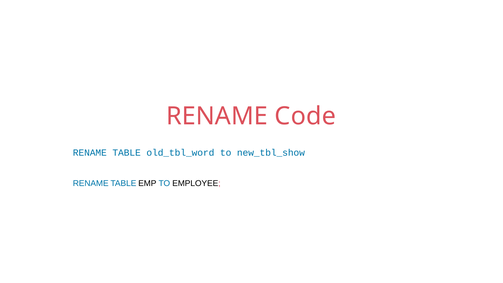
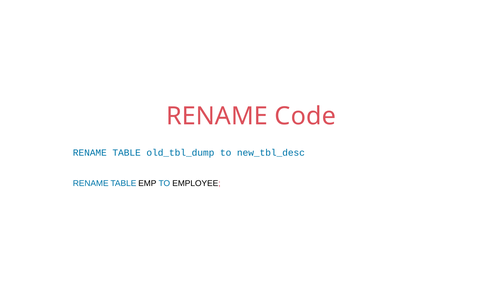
old_tbl_word: old_tbl_word -> old_tbl_dump
new_tbl_show: new_tbl_show -> new_tbl_desc
